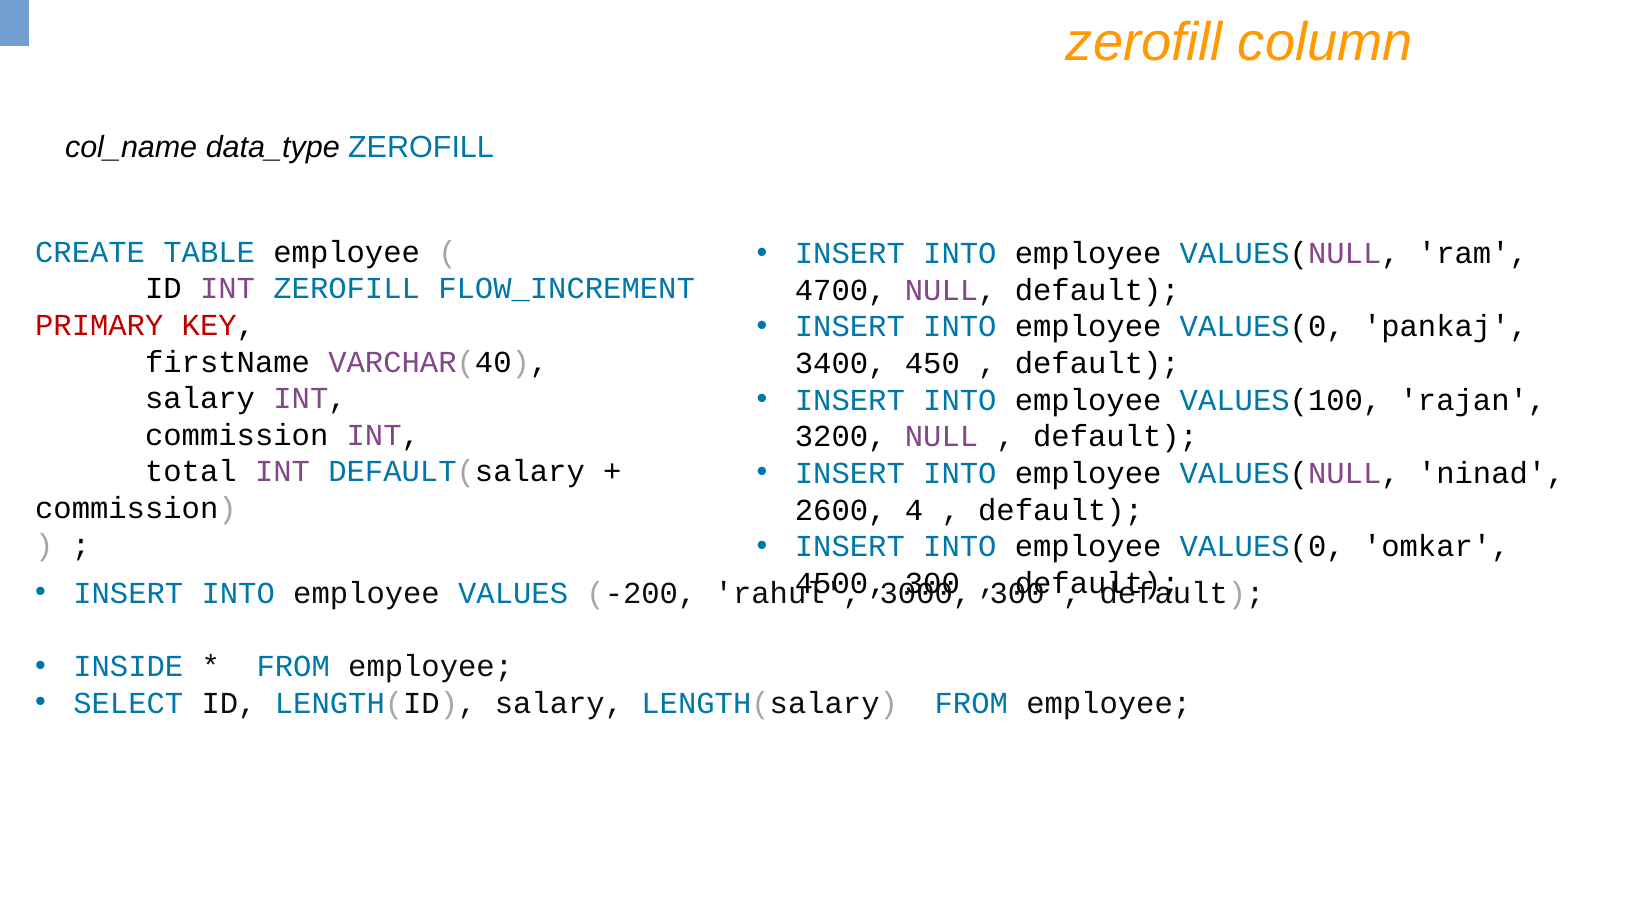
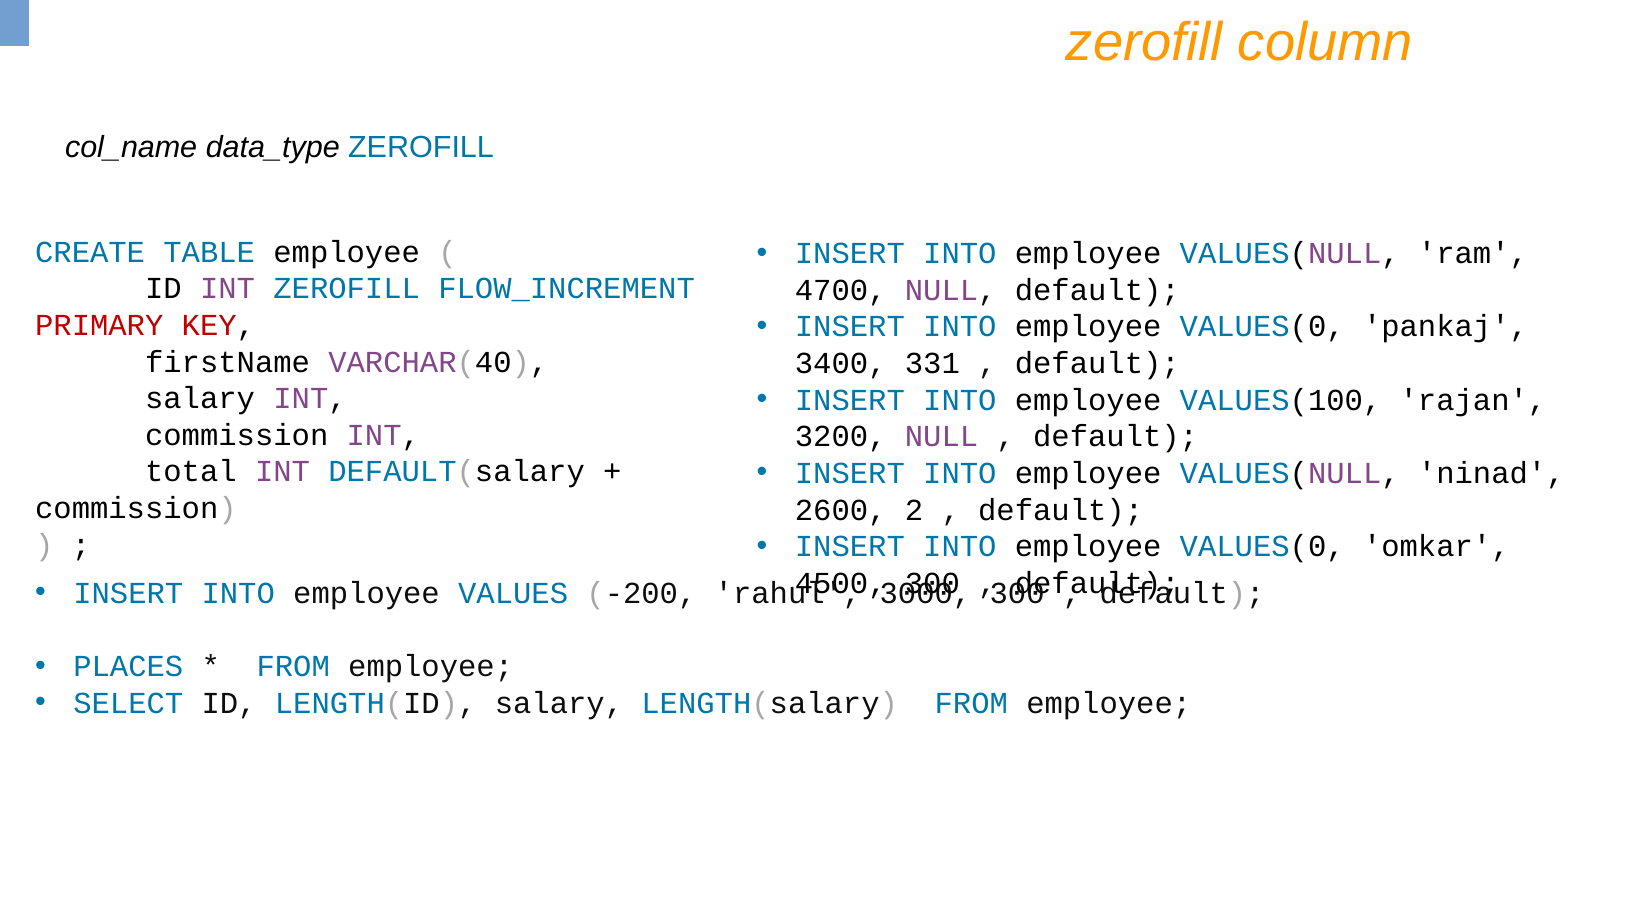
450: 450 -> 331
4: 4 -> 2
INSIDE: INSIDE -> PLACES
